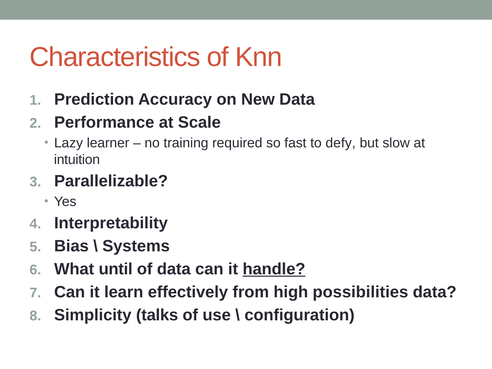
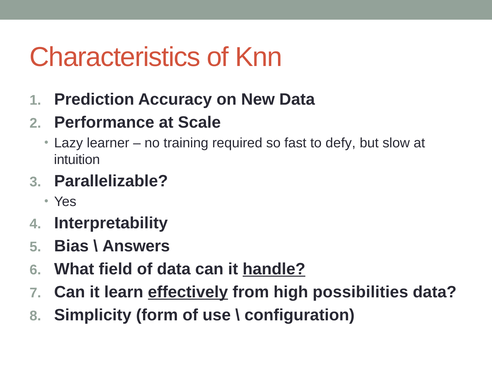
Systems: Systems -> Answers
until: until -> field
effectively underline: none -> present
talks: talks -> form
